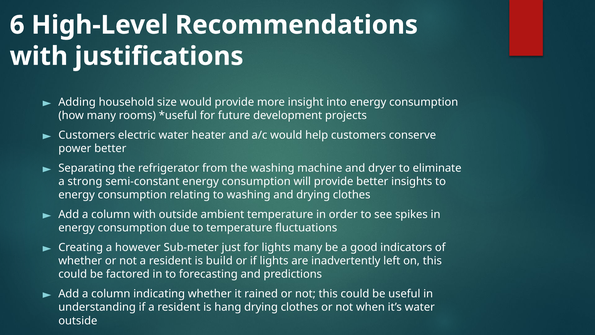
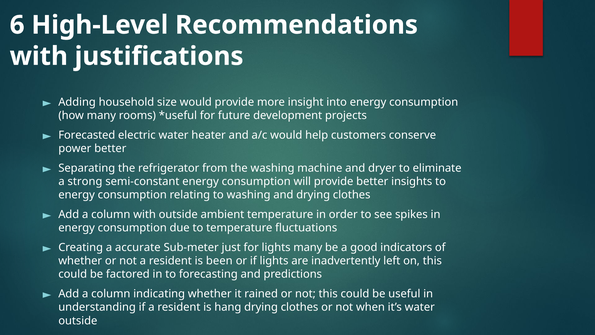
Customers at (87, 135): Customers -> Forecasted
however: however -> accurate
build: build -> been
